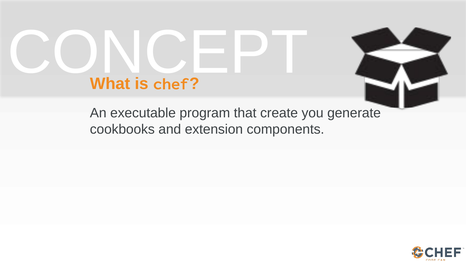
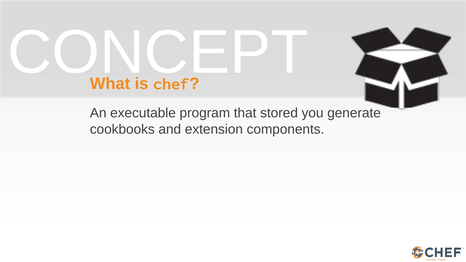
create: create -> stored
